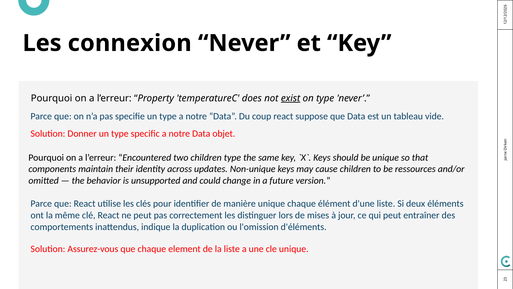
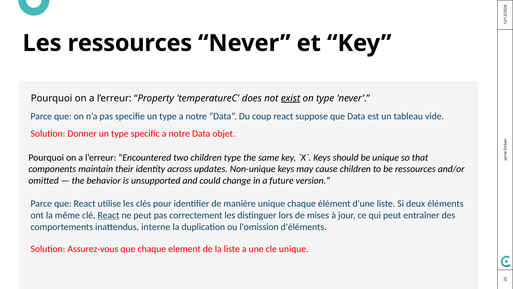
Les connexion: connexion -> ressources
React at (109, 215) underline: none -> present
indique: indique -> interne
